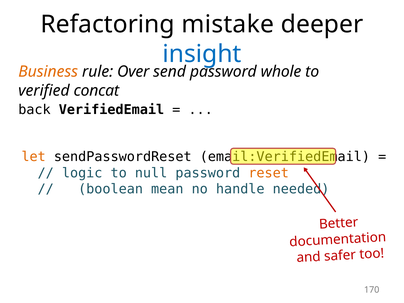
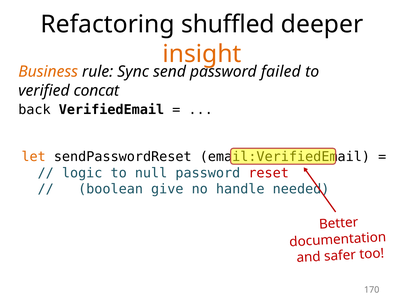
mistake: mistake -> shuffled
insight colour: blue -> orange
Over: Over -> Sync
whole: whole -> failed
reset colour: orange -> red
mean: mean -> give
